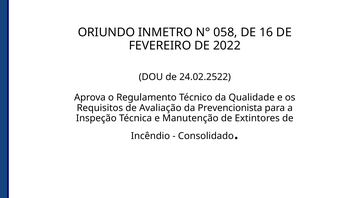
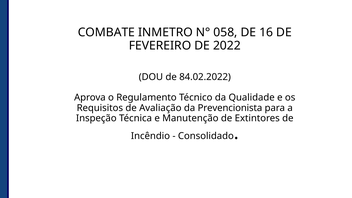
ORIUNDO: ORIUNDO -> COMBATE
24.02.2522: 24.02.2522 -> 84.02.2022
